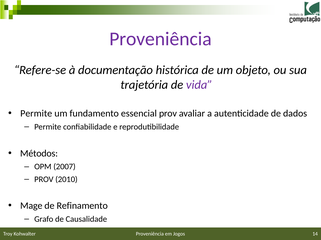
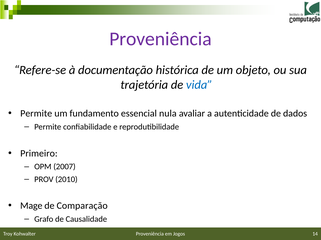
vida colour: purple -> blue
essencial prov: prov -> nula
Métodos: Métodos -> Primeiro
Refinamento: Refinamento -> Comparação
